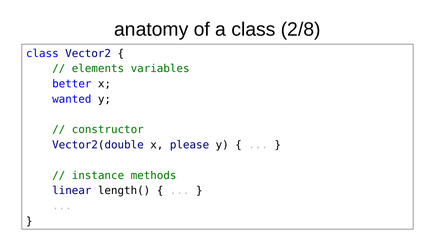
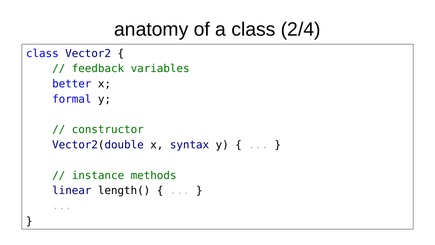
2/8: 2/8 -> 2/4
elements: elements -> feedback
wanted: wanted -> formal
please: please -> syntax
